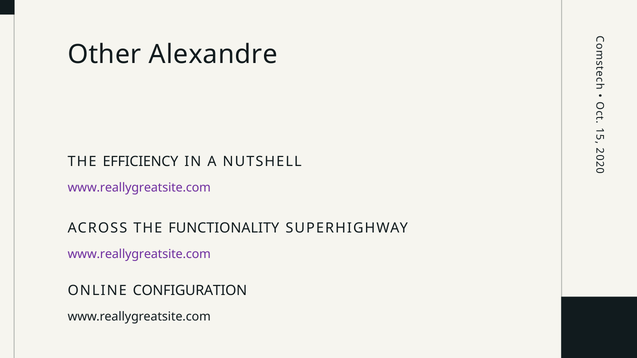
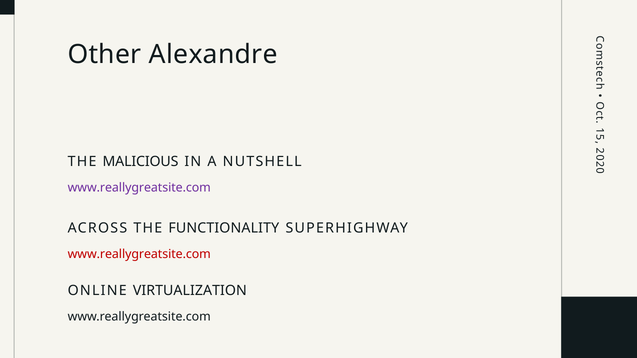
EFFICIENCY: EFFICIENCY -> MALICIOUS
www.reallygreatsite.com at (139, 255) colour: purple -> red
CONFIGURATION: CONFIGURATION -> VIRTUALIZATION
